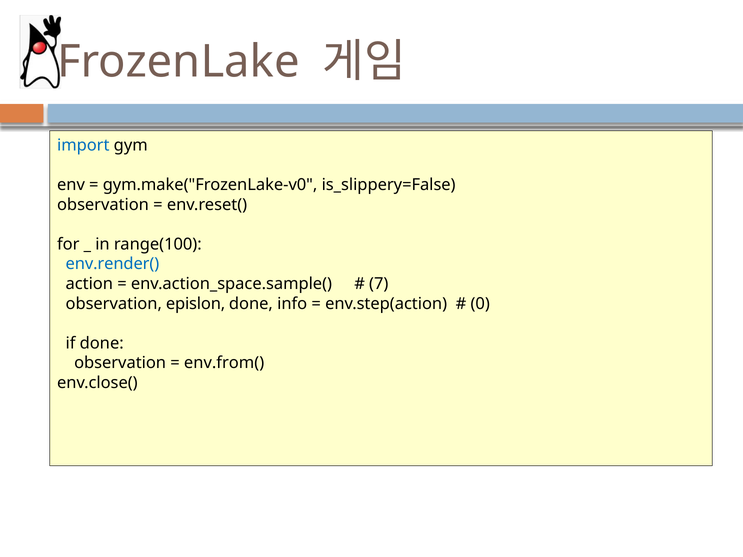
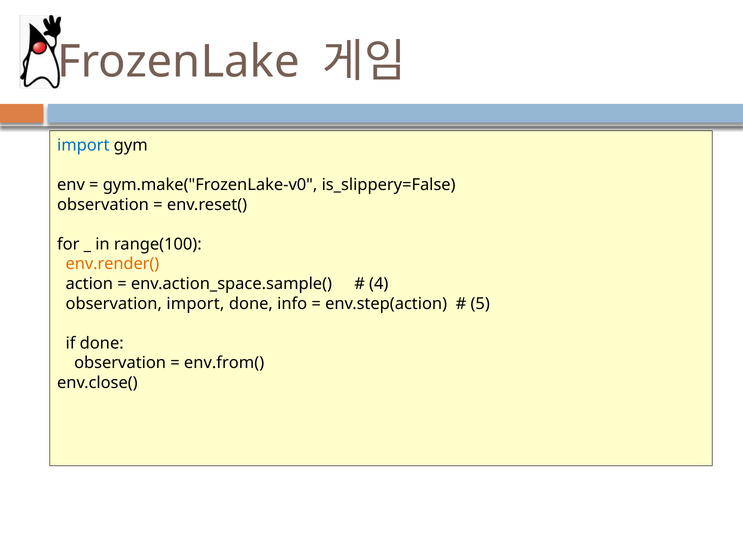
env.render( colour: blue -> orange
7: 7 -> 4
observation epislon: epislon -> import
0: 0 -> 5
